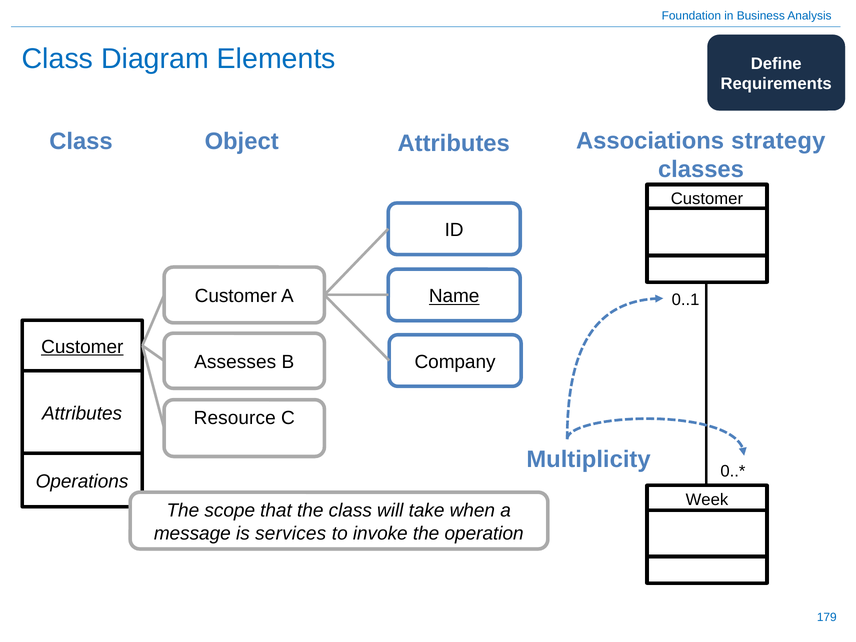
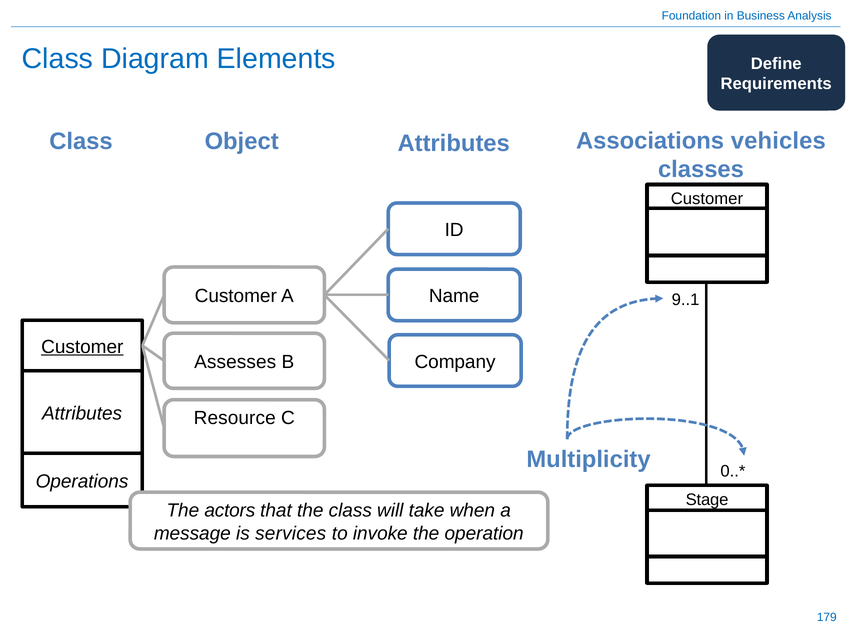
strategy: strategy -> vehicles
Name underline: present -> none
0..1: 0..1 -> 9..1
Week: Week -> Stage
scope: scope -> actors
